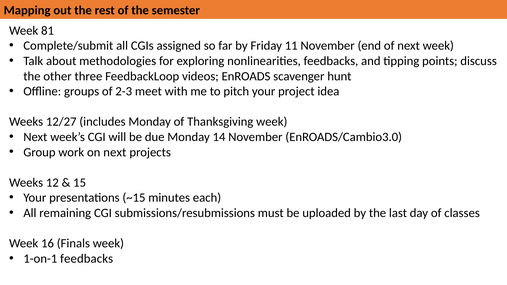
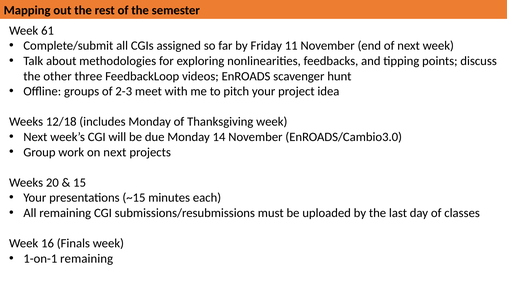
81: 81 -> 61
12/27: 12/27 -> 12/18
12: 12 -> 20
1-on-1 feedbacks: feedbacks -> remaining
